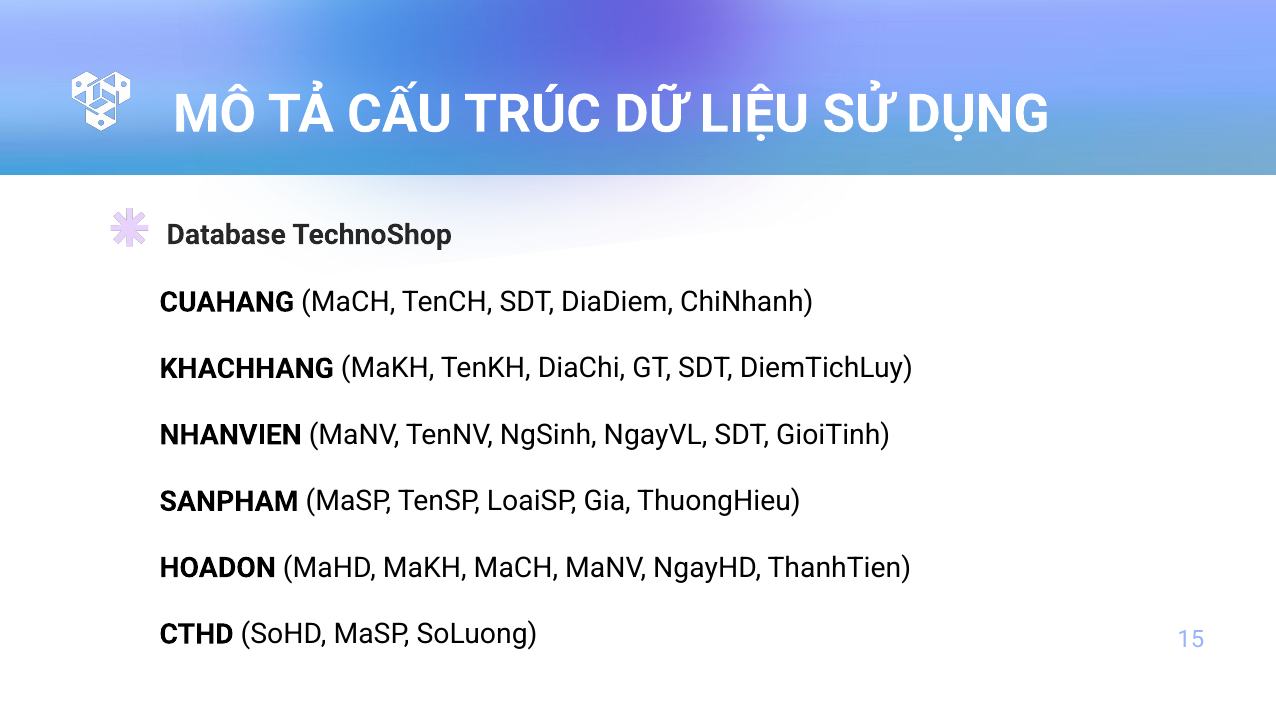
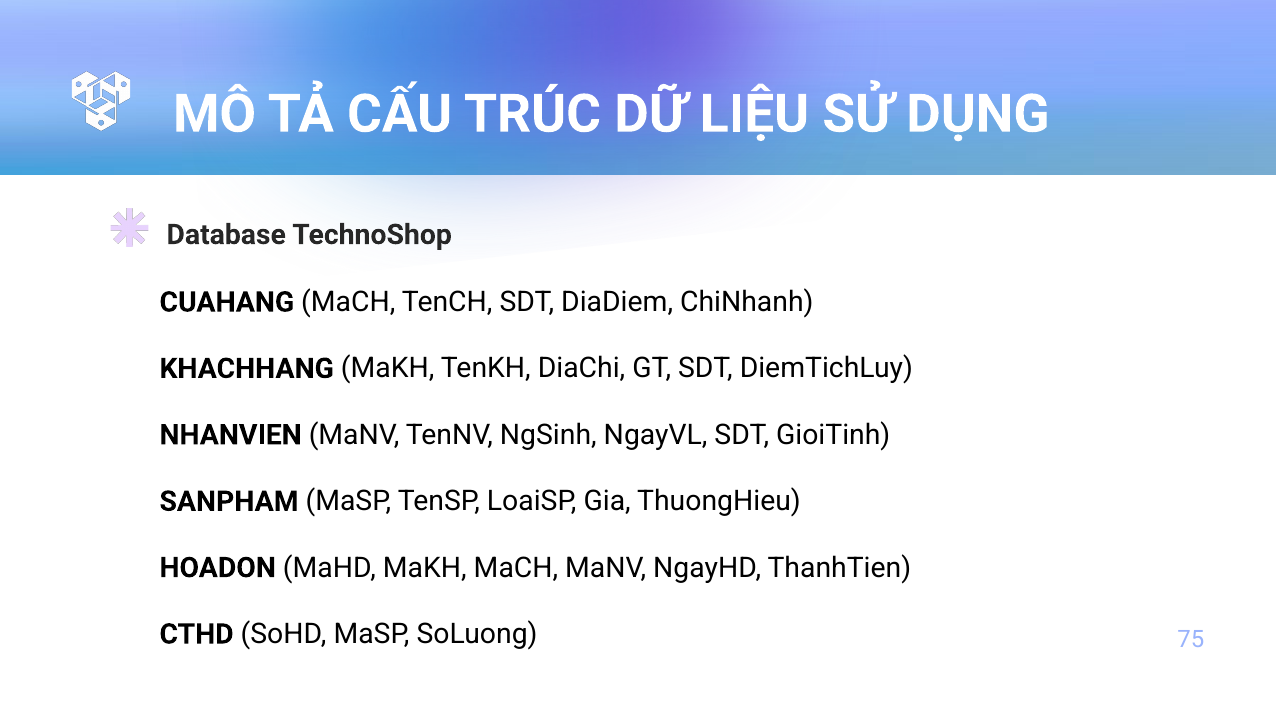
15: 15 -> 75
